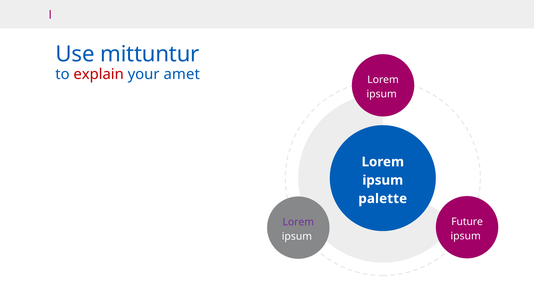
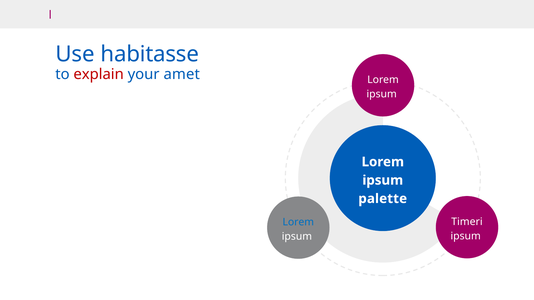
mittuntur: mittuntur -> habitasse
Future: Future -> Timeri
Lorem at (298, 222) colour: purple -> blue
